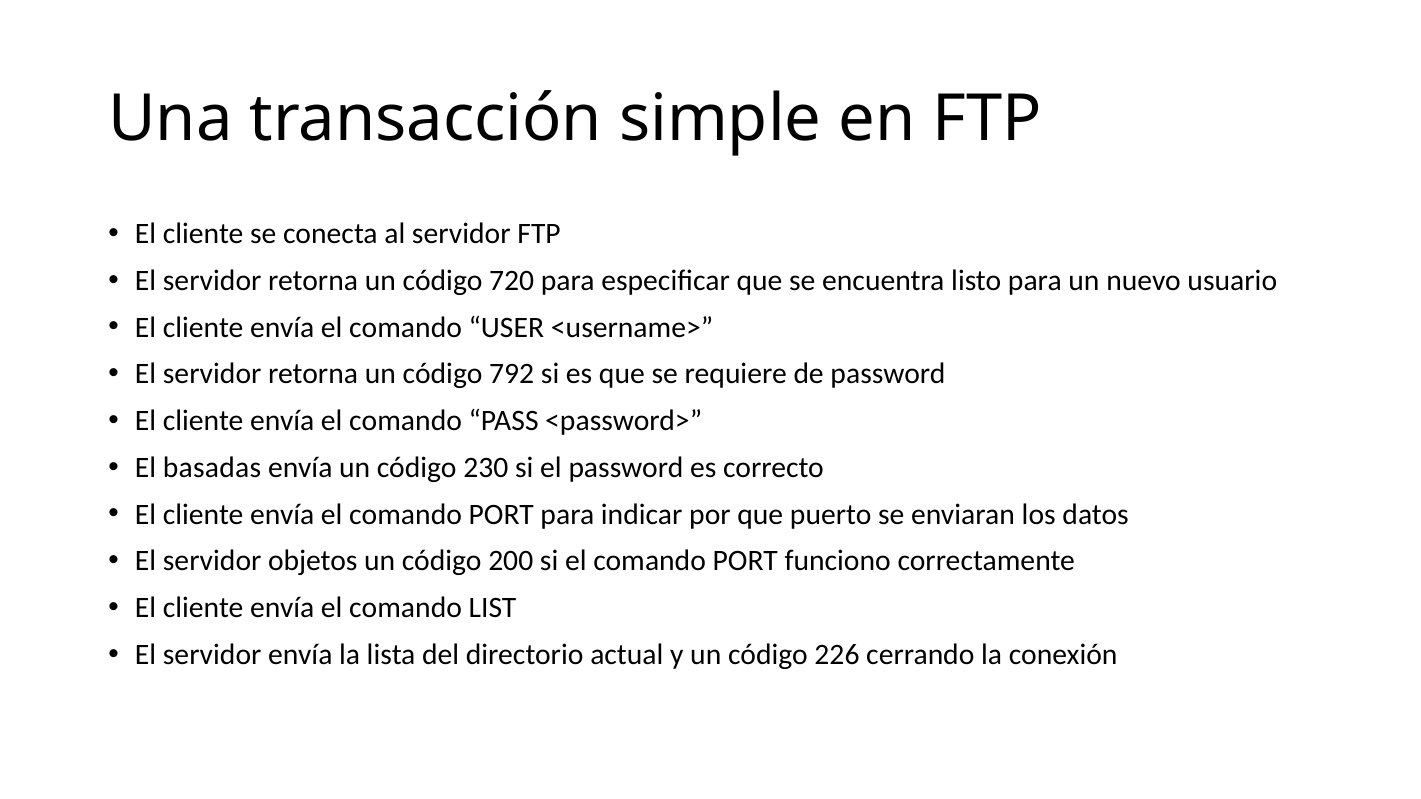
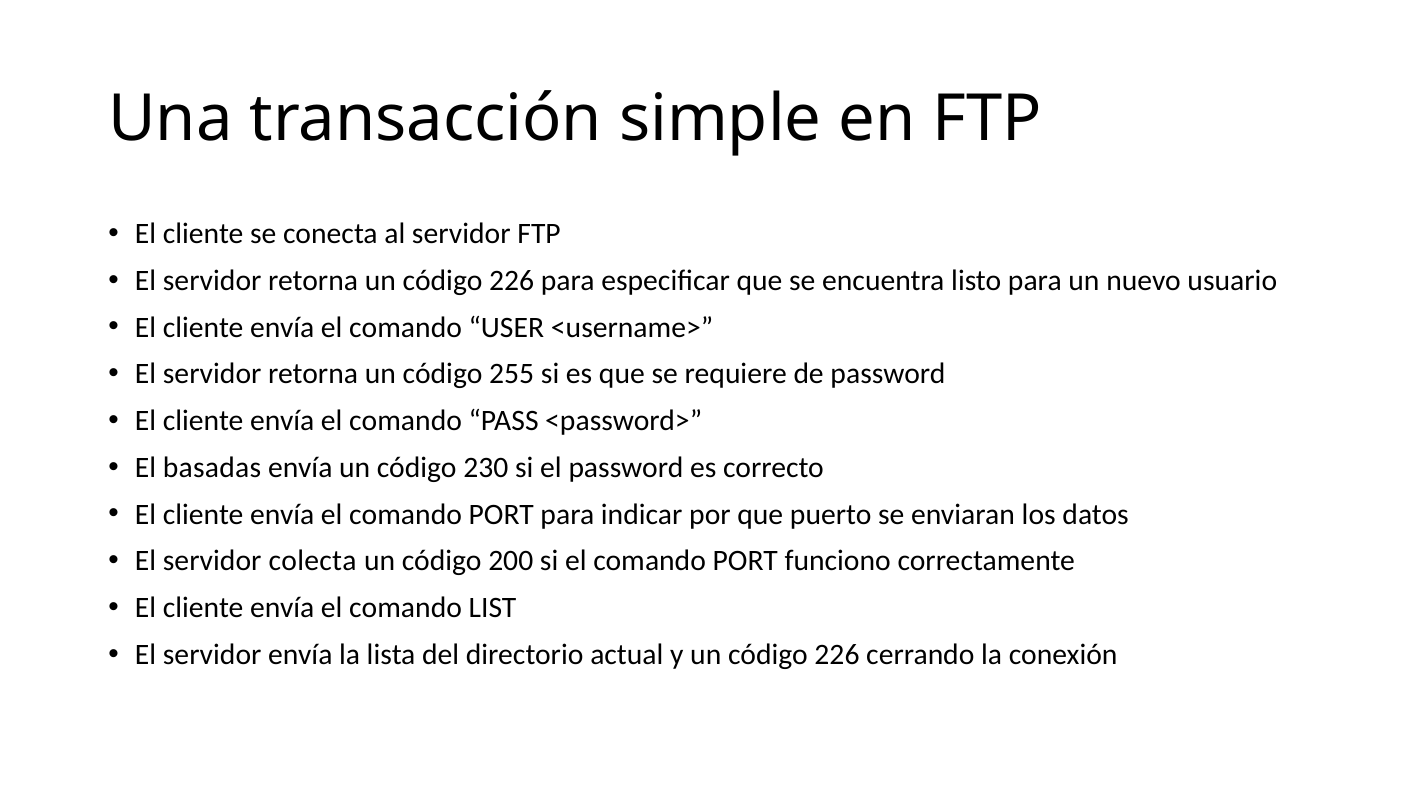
retorna un código 720: 720 -> 226
792: 792 -> 255
objetos: objetos -> colecta
